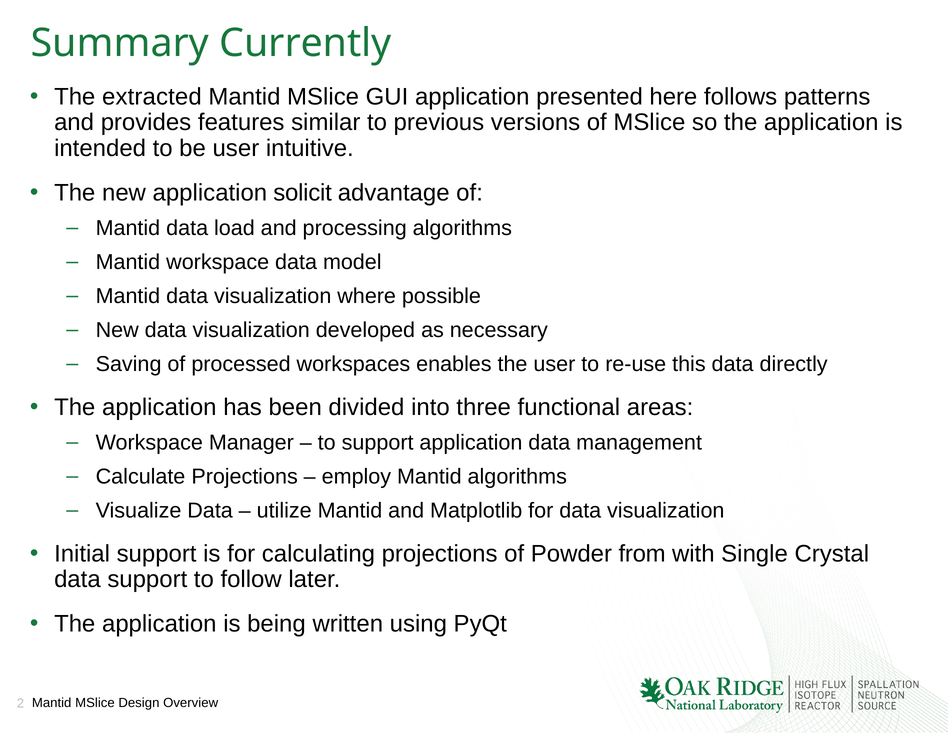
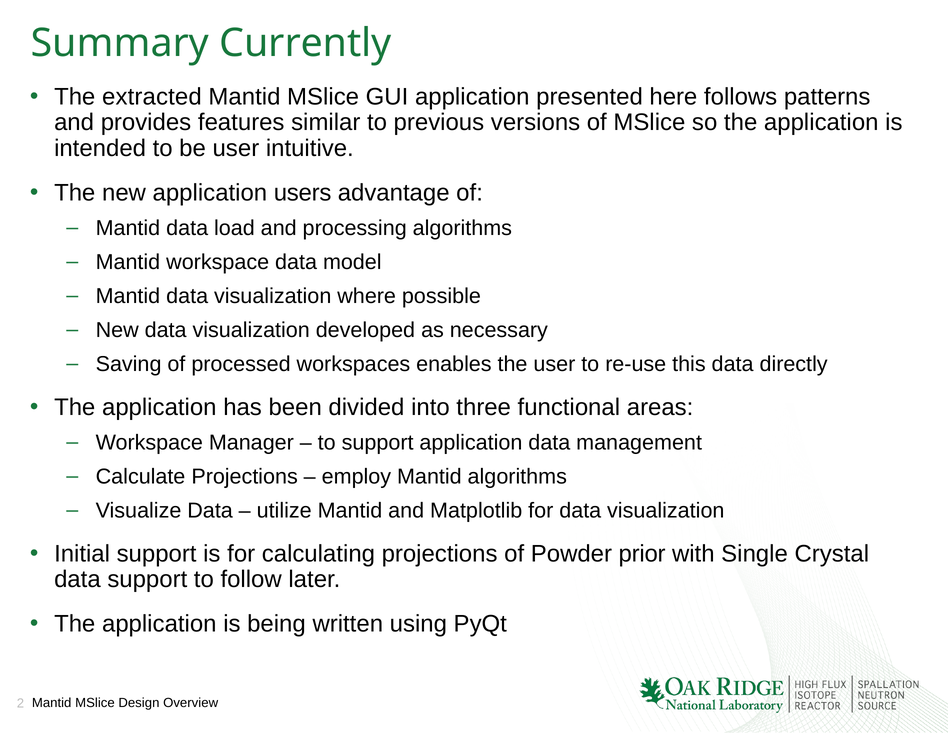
solicit: solicit -> users
from: from -> prior
